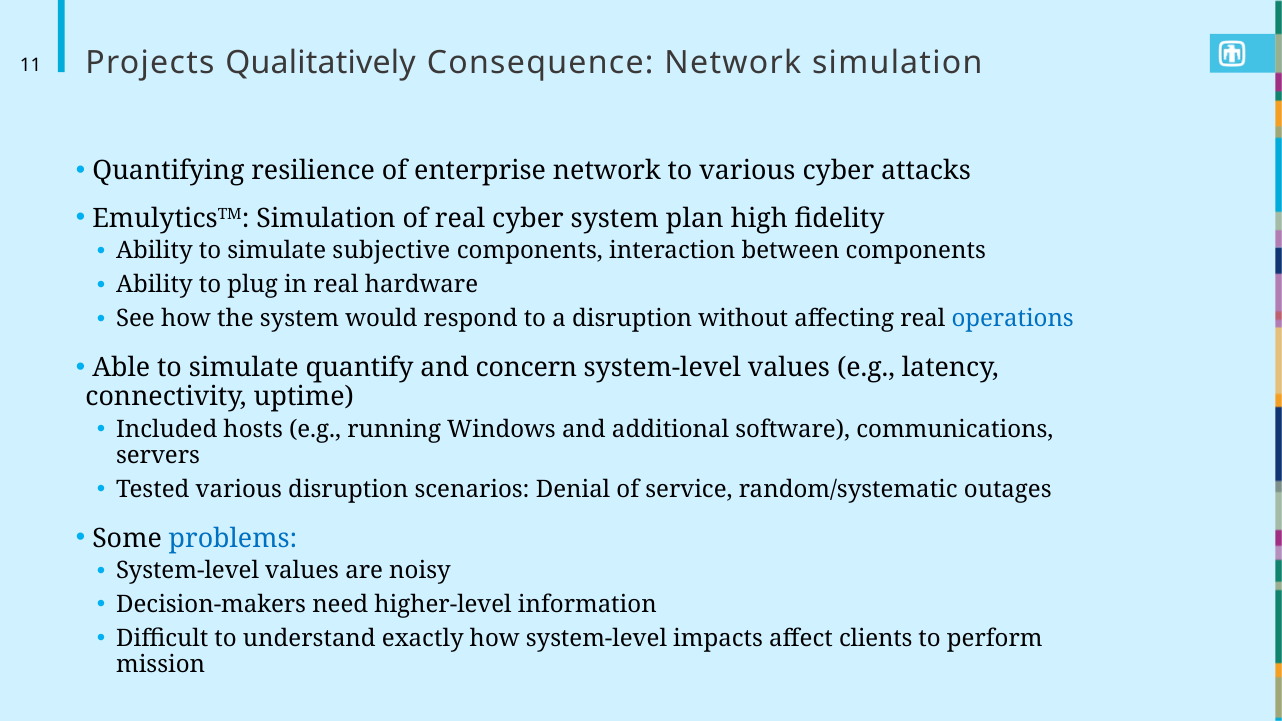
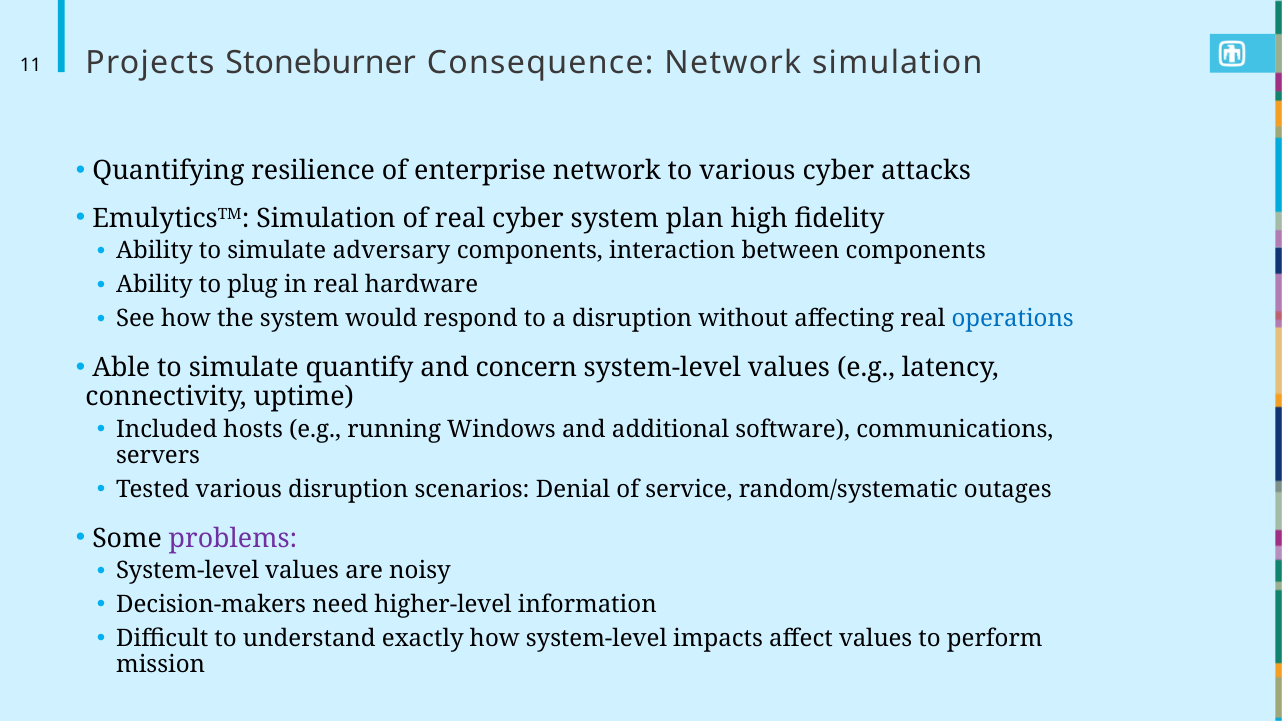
Qualitatively: Qualitatively -> Stoneburner
subjective: subjective -> adversary
problems colour: blue -> purple
affect clients: clients -> values
